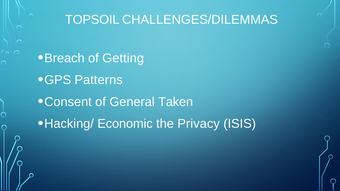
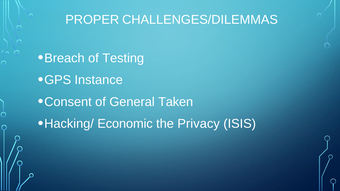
TOPSOIL: TOPSOIL -> PROPER
Getting: Getting -> Testing
Patterns: Patterns -> Instance
